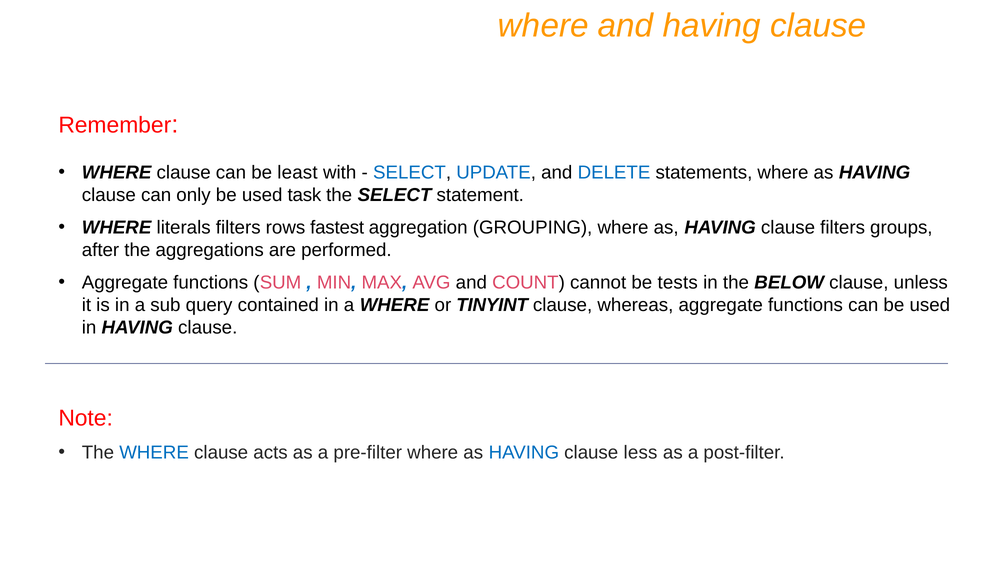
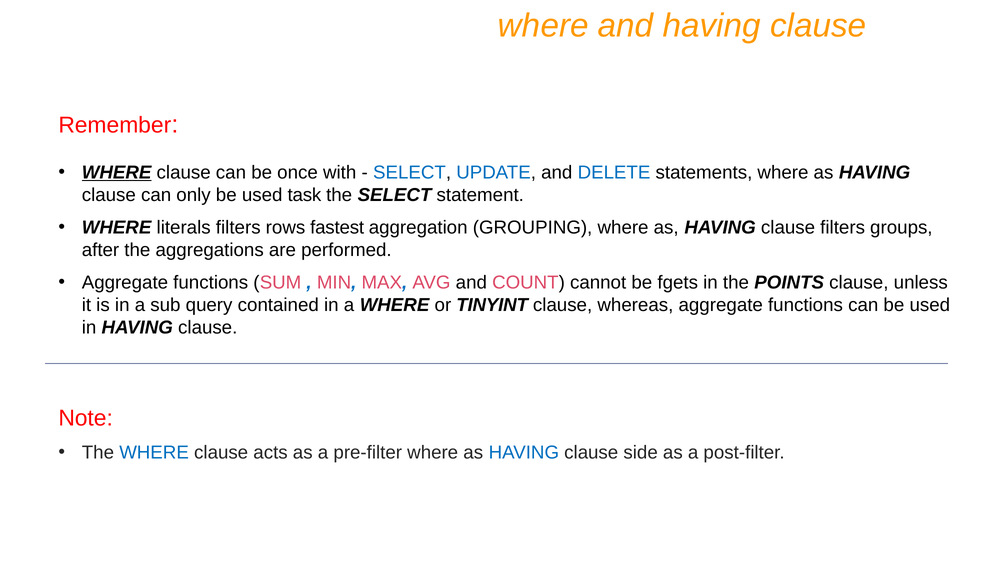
WHERE at (117, 173) underline: none -> present
least: least -> once
tests: tests -> fgets
BELOW: BELOW -> POINTS
less: less -> side
